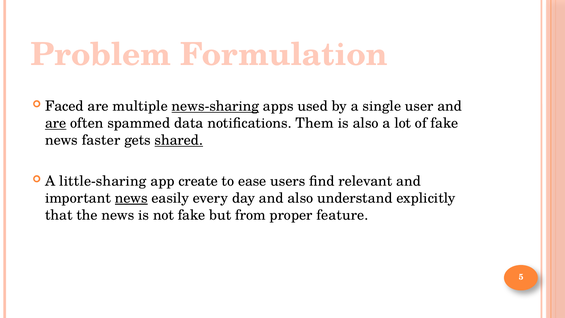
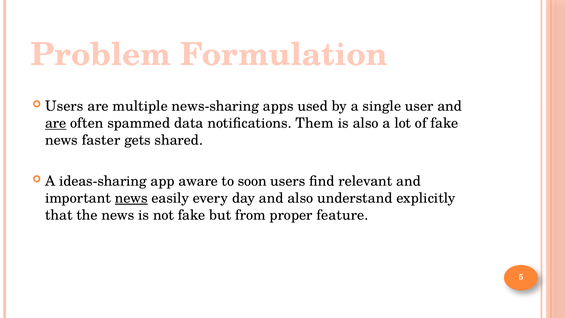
Faced at (64, 106): Faced -> Users
news-sharing underline: present -> none
shared underline: present -> none
little-sharing: little-sharing -> ideas-sharing
create: create -> aware
ease: ease -> soon
